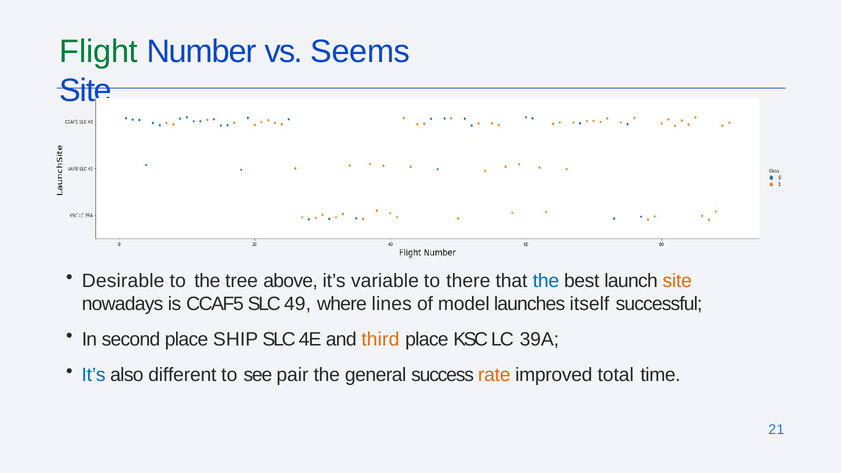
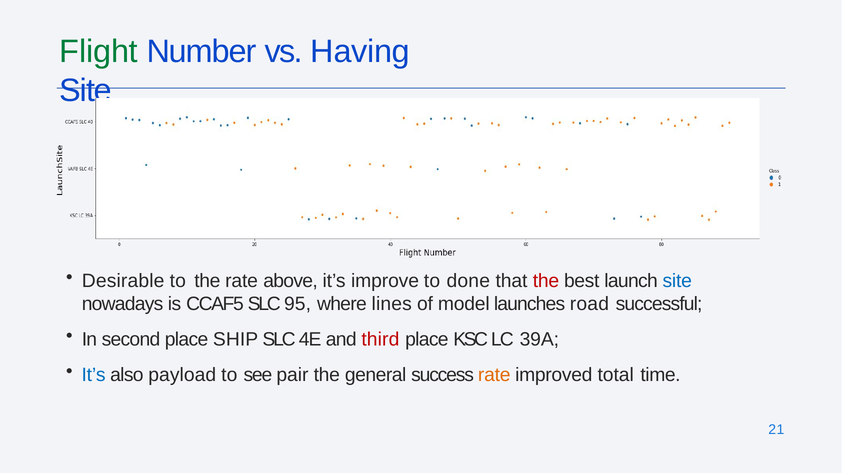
Seems: Seems -> Having
the tree: tree -> rate
variable: variable -> improve
there: there -> done
the at (546, 281) colour: blue -> red
site at (677, 281) colour: orange -> blue
49: 49 -> 95
itself: itself -> road
third colour: orange -> red
different: different -> payload
